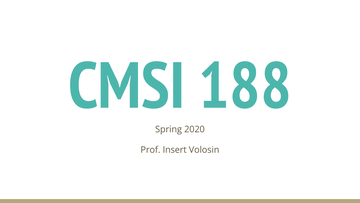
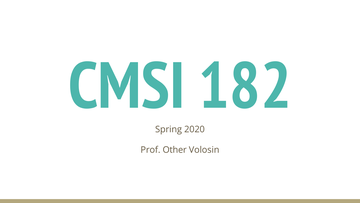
188: 188 -> 182
Insert: Insert -> Other
